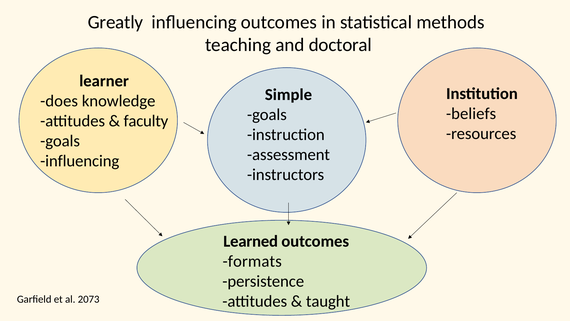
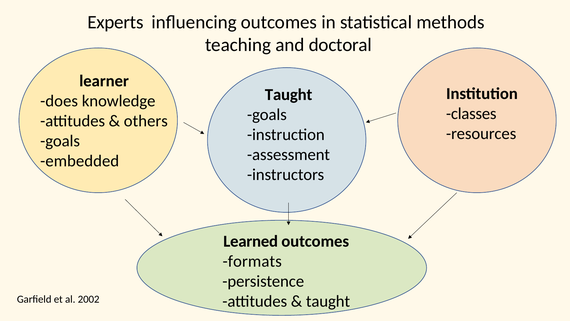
Greatly: Greatly -> Experts
Simple at (288, 95): Simple -> Taught
beliefs: beliefs -> classes
faculty: faculty -> others
influencing at (80, 161): influencing -> embedded
2073: 2073 -> 2002
